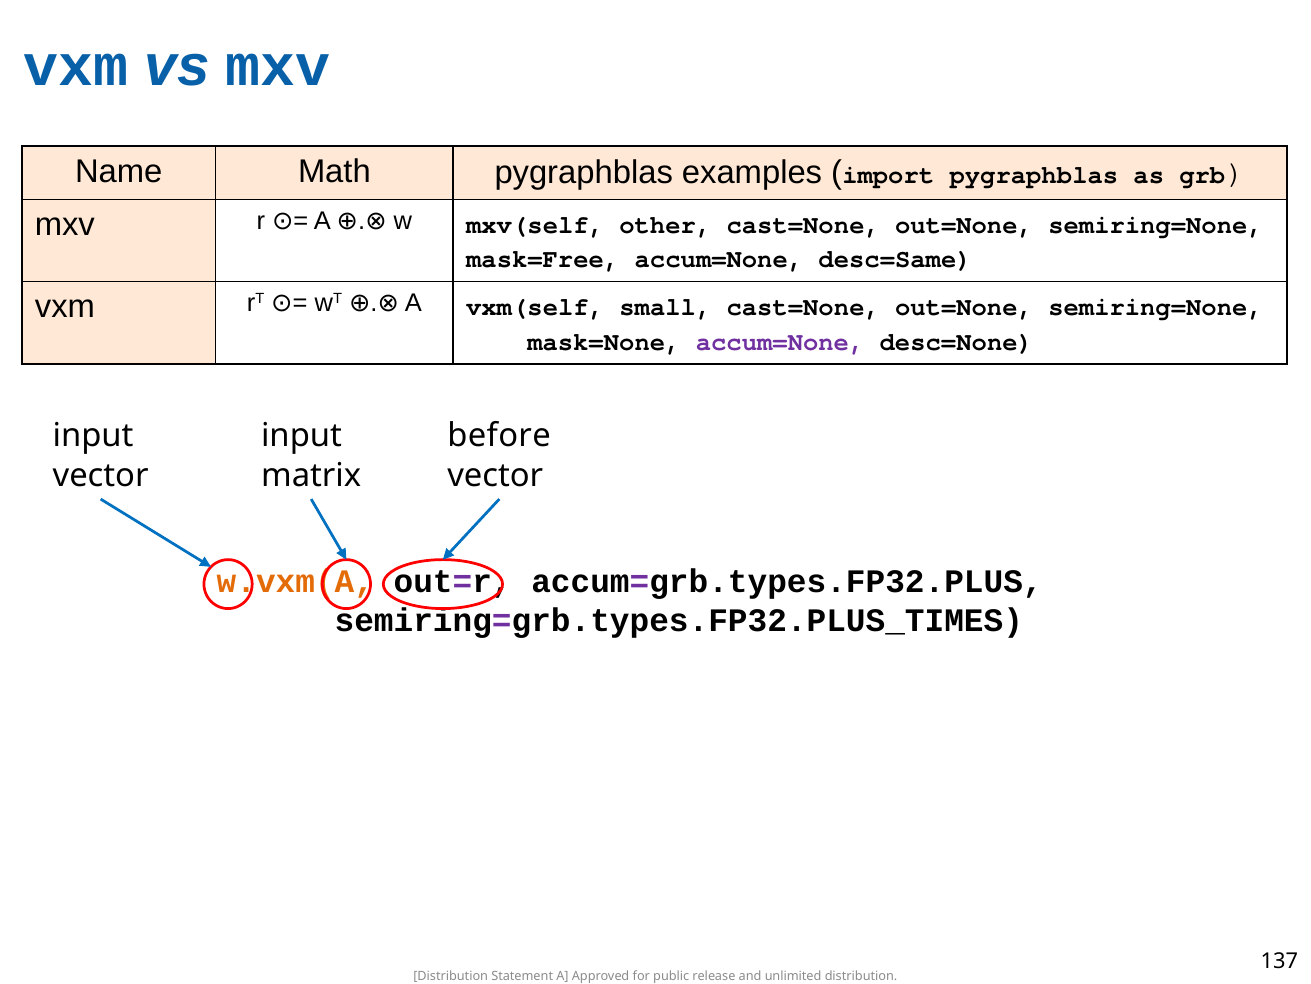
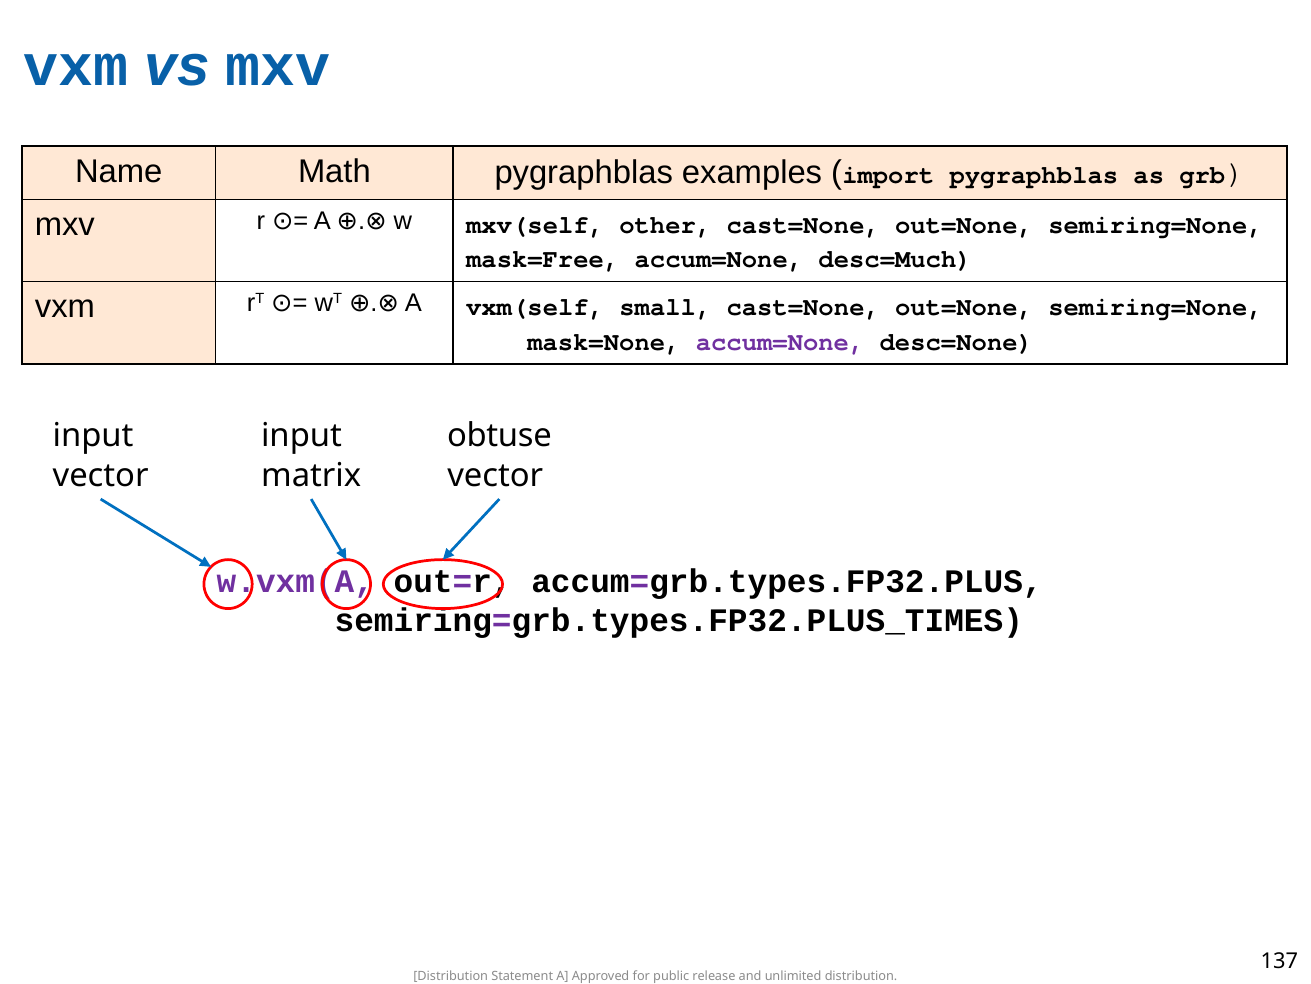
desc=Same: desc=Same -> desc=Much
before: before -> obtuse
w.vxm(A colour: orange -> purple
